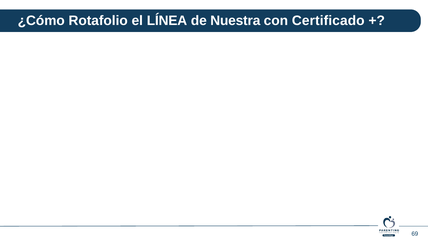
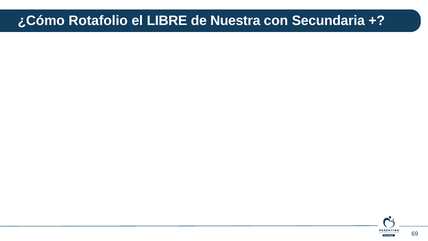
LÍNEA: LÍNEA -> LIBRE
Certificado: Certificado -> Secundaria
